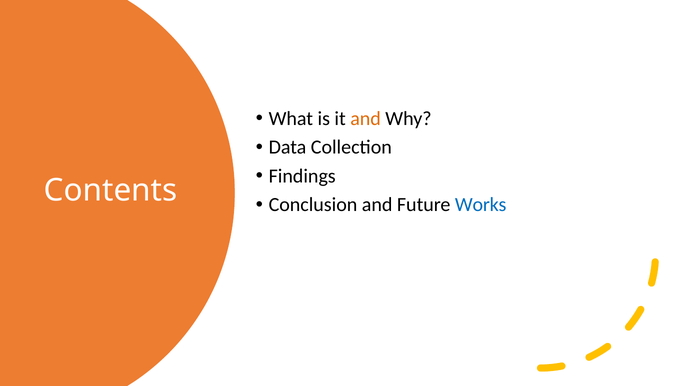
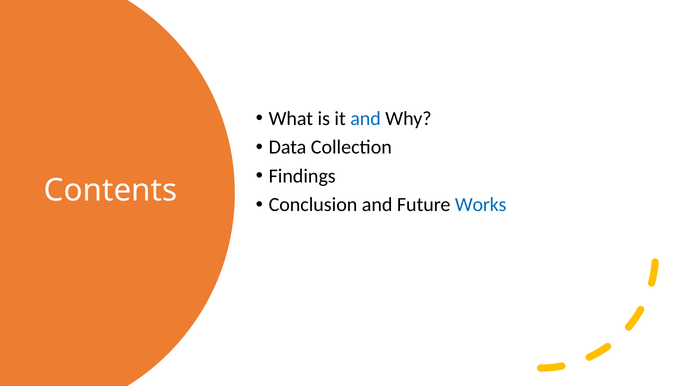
and at (366, 119) colour: orange -> blue
